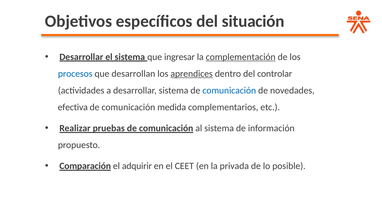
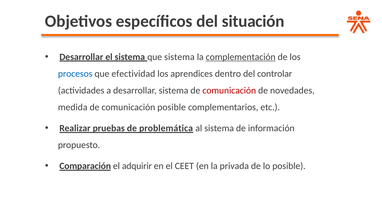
que ingresar: ingresar -> sistema
desarrollan: desarrollan -> efectividad
aprendices underline: present -> none
comunicación at (229, 90) colour: blue -> red
efectiva: efectiva -> medida
comunicación medida: medida -> posible
pruebas de comunicación: comunicación -> problemática
